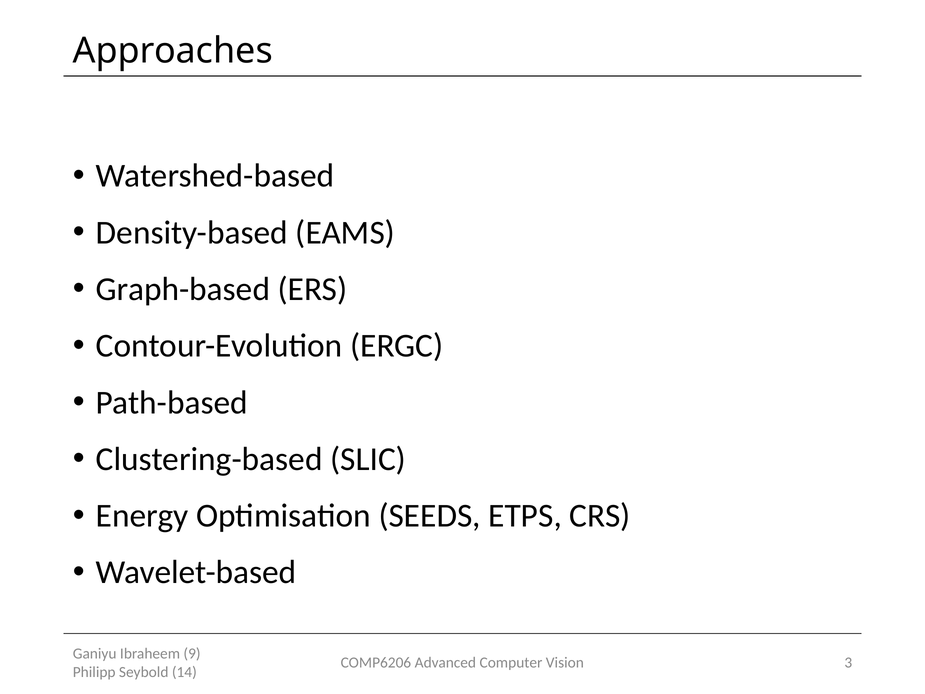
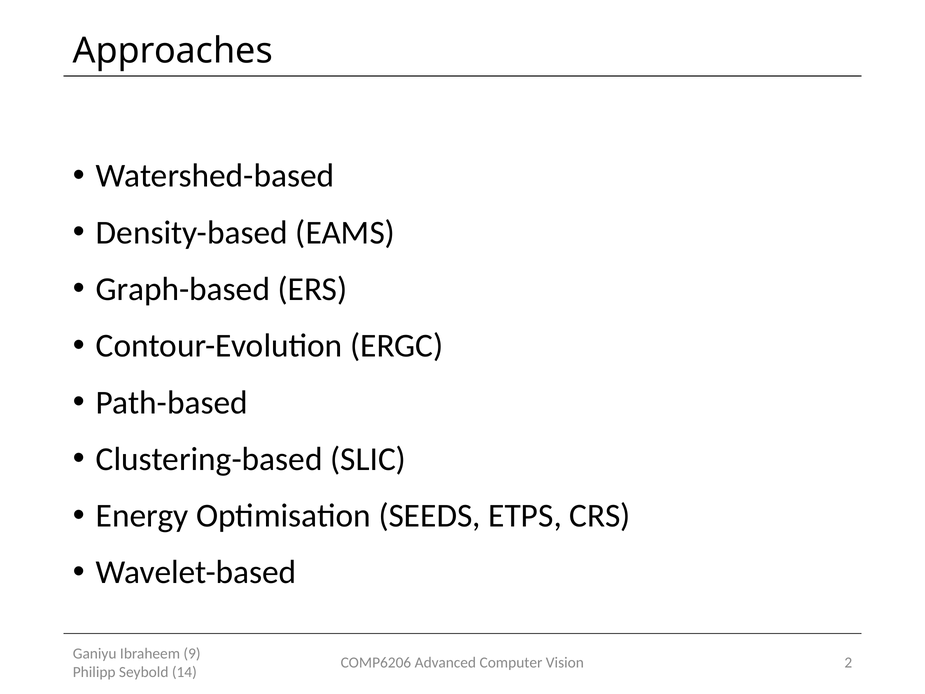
3: 3 -> 2
